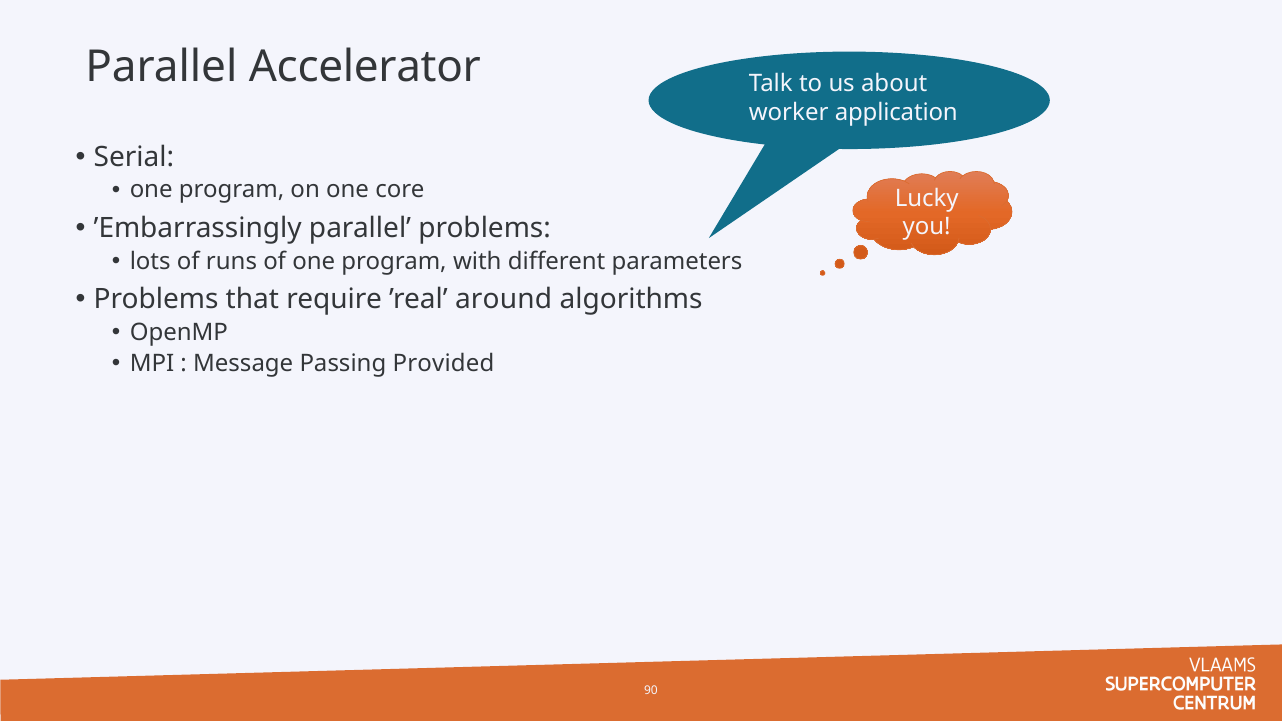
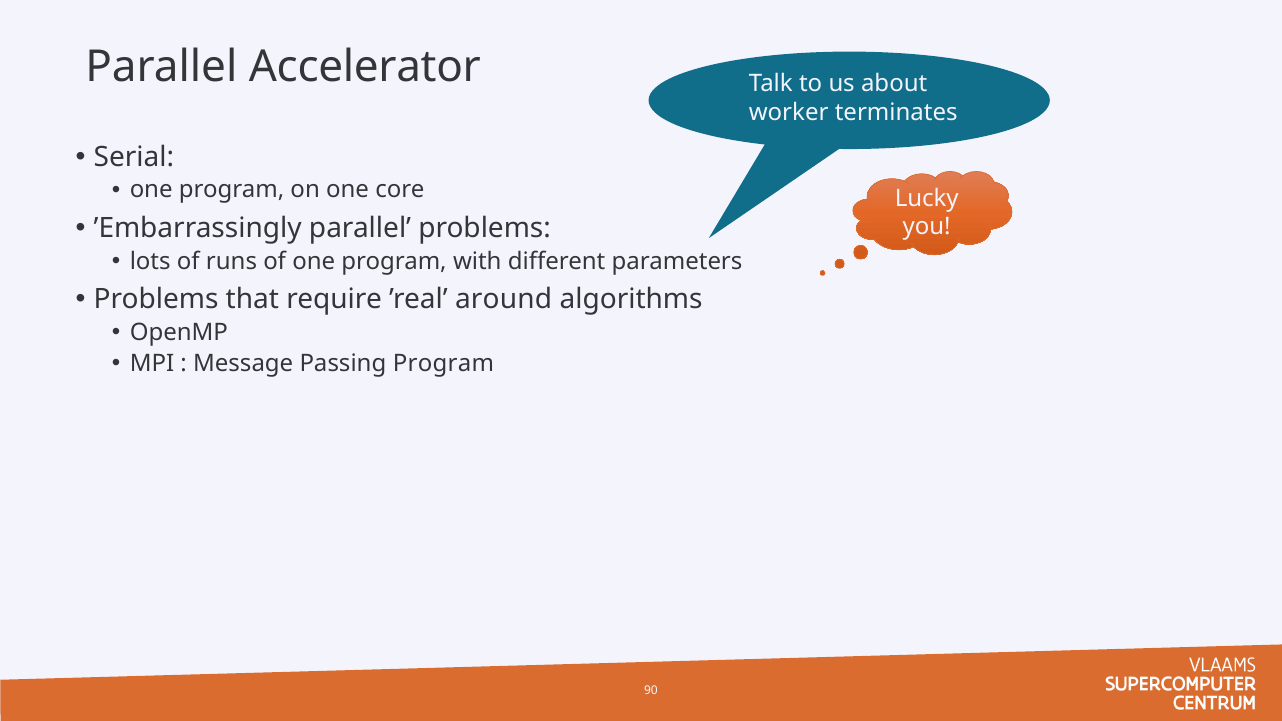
application: application -> terminates
Passing Provided: Provided -> Program
